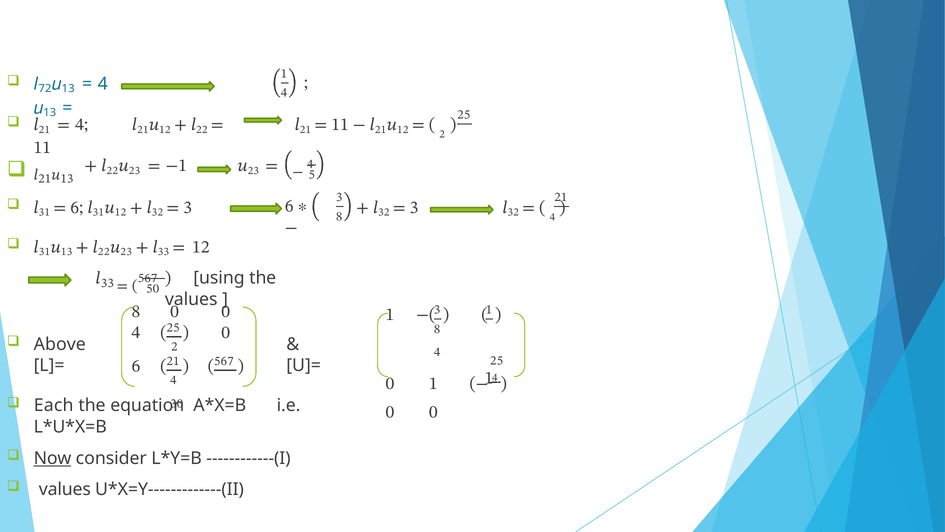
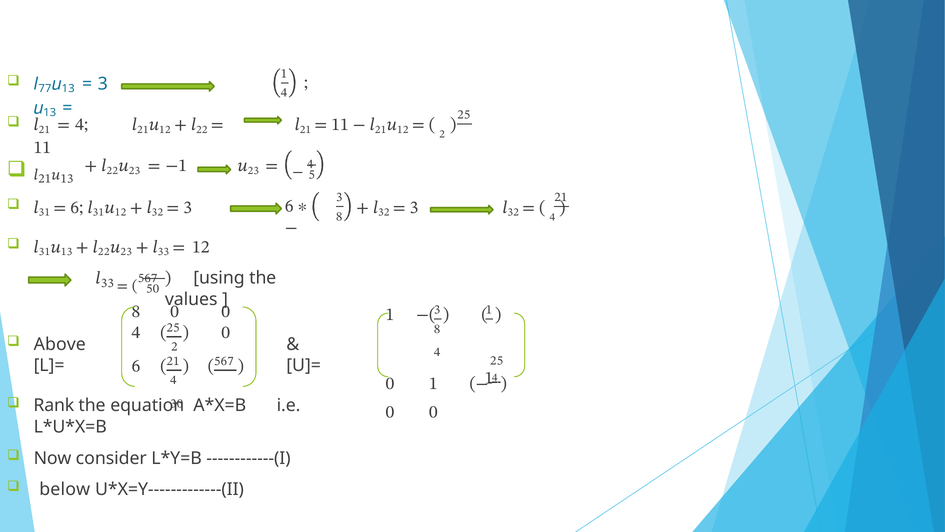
72: 72 -> 77
4 at (103, 84): 4 -> 3
Each: Each -> Rank
Now underline: present -> none
values at (65, 489): values -> below
